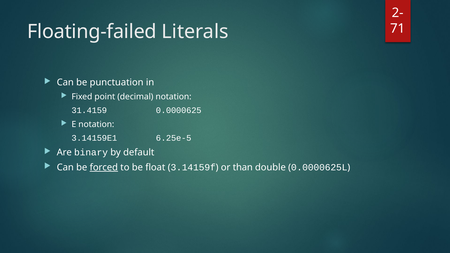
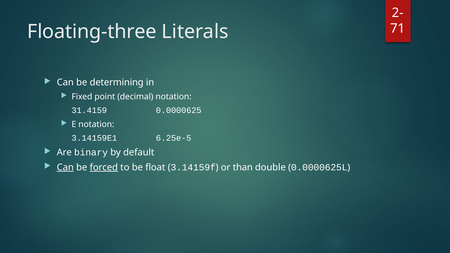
Floating-failed: Floating-failed -> Floating-three
punctuation: punctuation -> determining
Can at (65, 167) underline: none -> present
